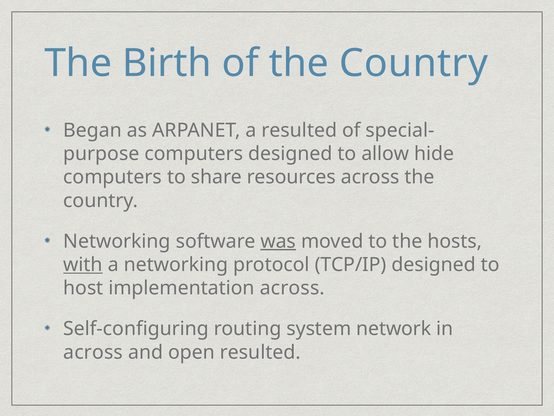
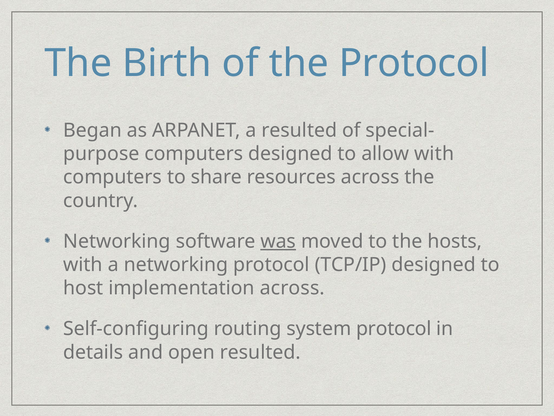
of the Country: Country -> Protocol
allow hide: hide -> with
with at (83, 264) underline: present -> none
system network: network -> protocol
across at (93, 352): across -> details
